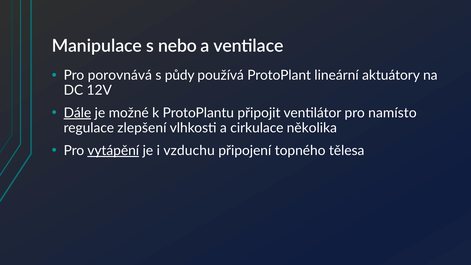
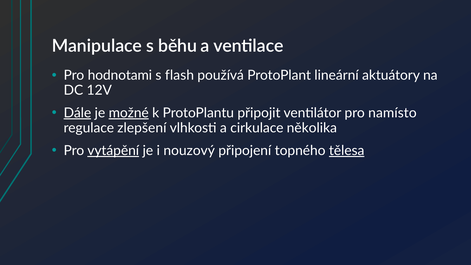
nebo: nebo -> běhu
porovnává: porovnává -> hodnotami
půdy: půdy -> flash
možné underline: none -> present
vzduchu: vzduchu -> nouzový
tělesa underline: none -> present
